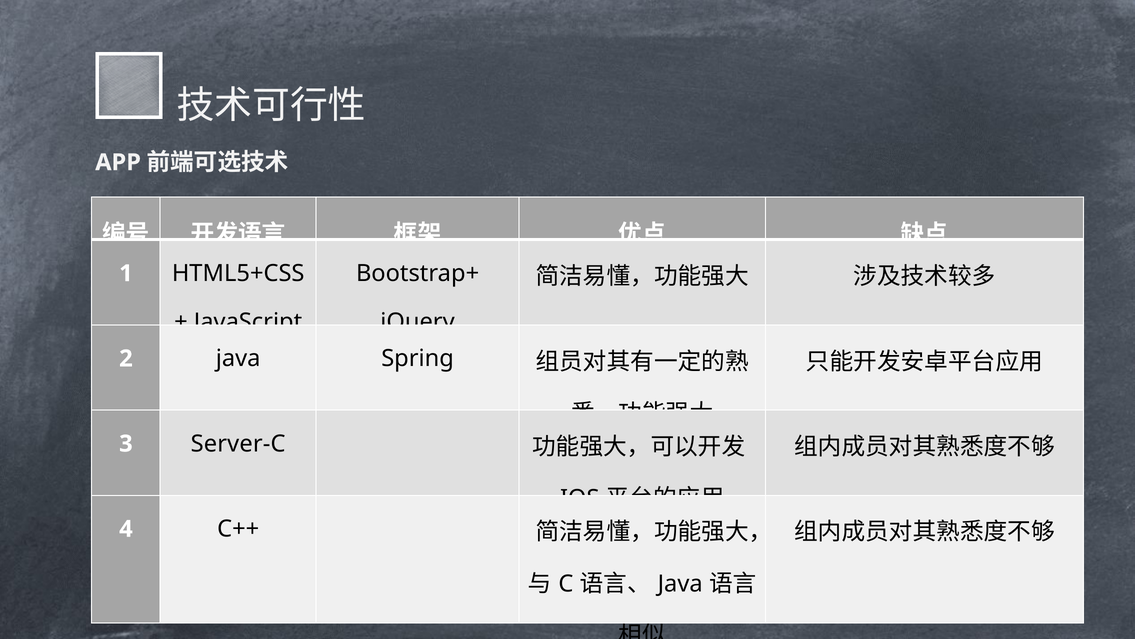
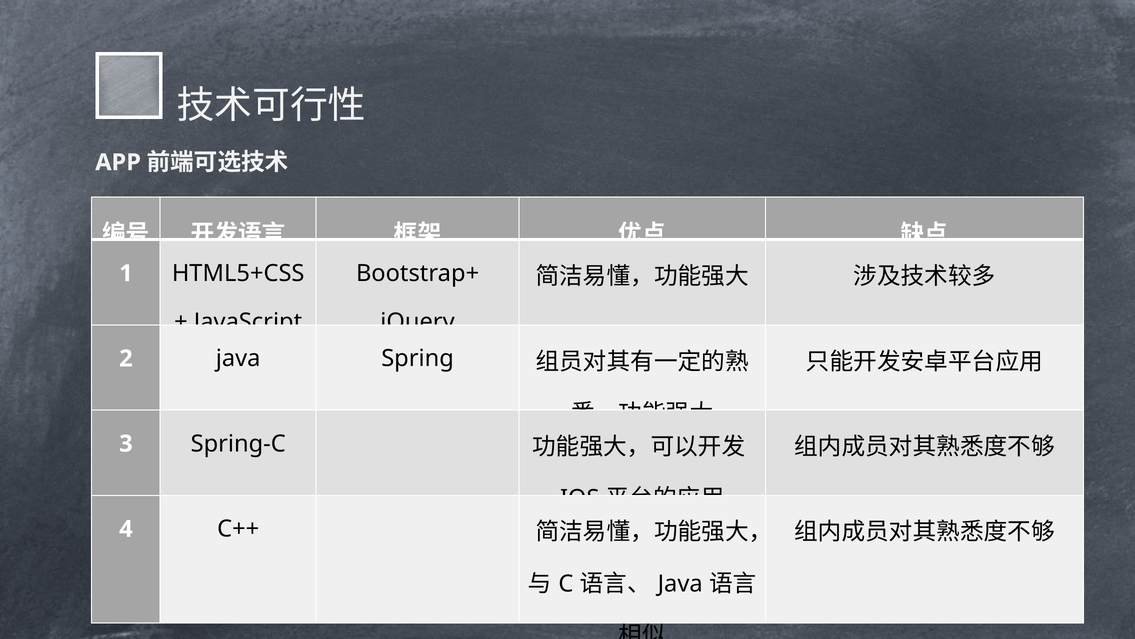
Server-C: Server-C -> Spring-C
